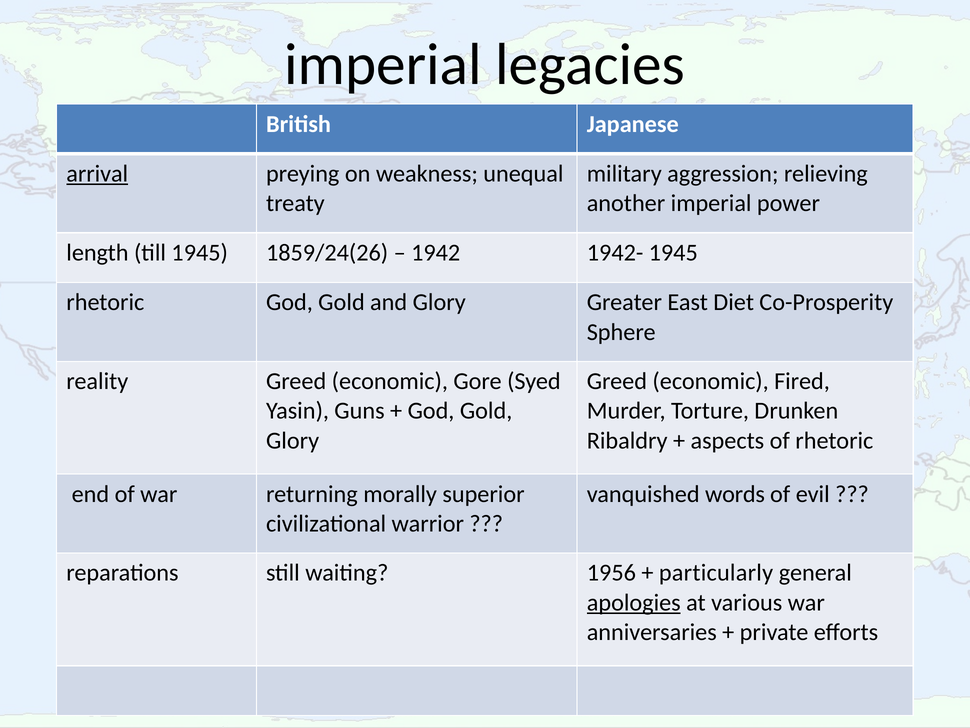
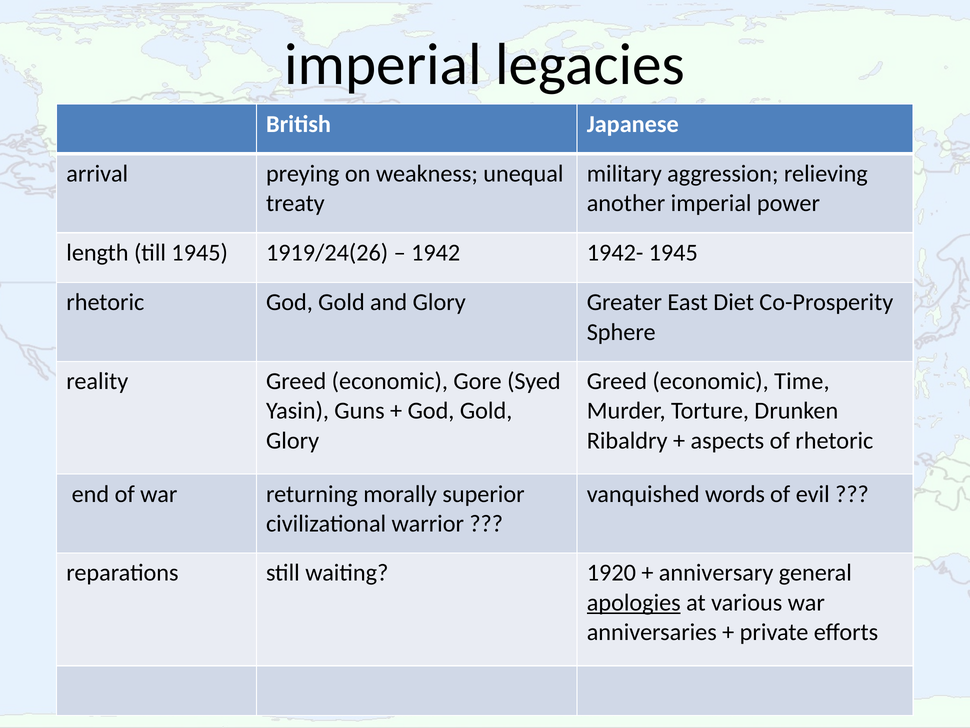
arrival underline: present -> none
1859/24(26: 1859/24(26 -> 1919/24(26
Fired: Fired -> Time
1956: 1956 -> 1920
particularly: particularly -> anniversary
